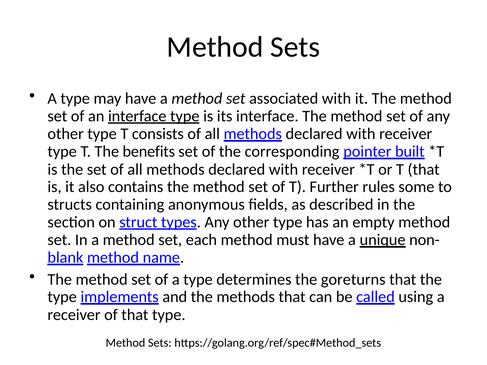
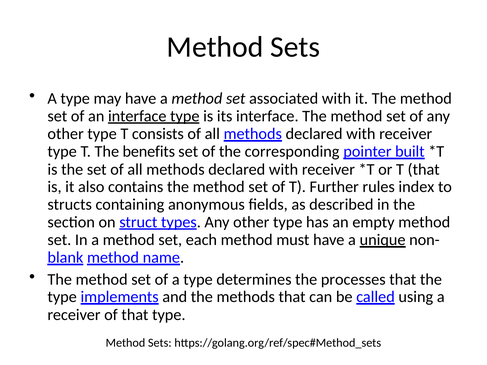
some: some -> index
goreturns: goreturns -> processes
